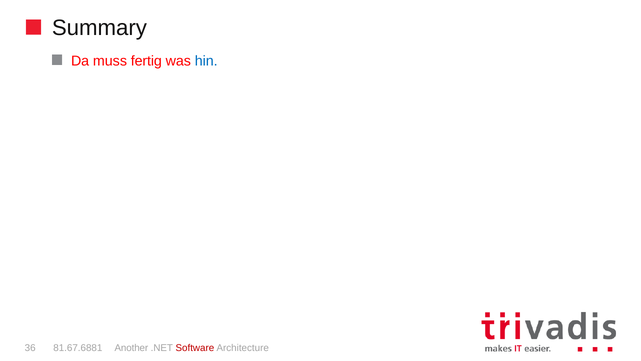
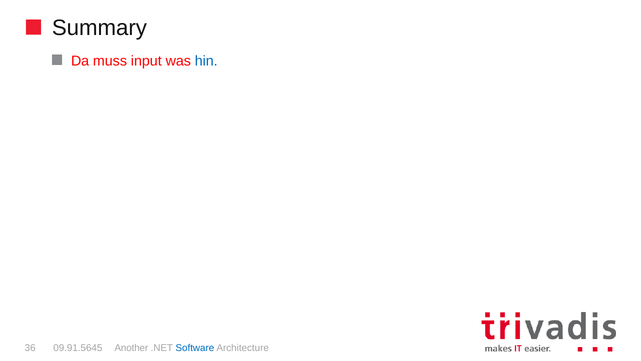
fertig: fertig -> input
81.67.6881: 81.67.6881 -> 09.91.5645
Software colour: red -> blue
